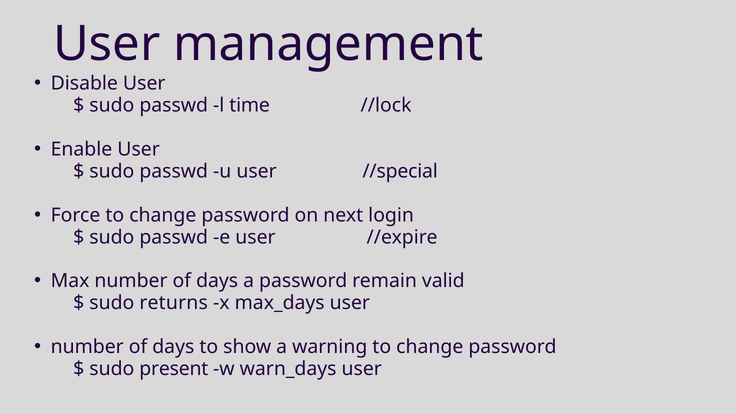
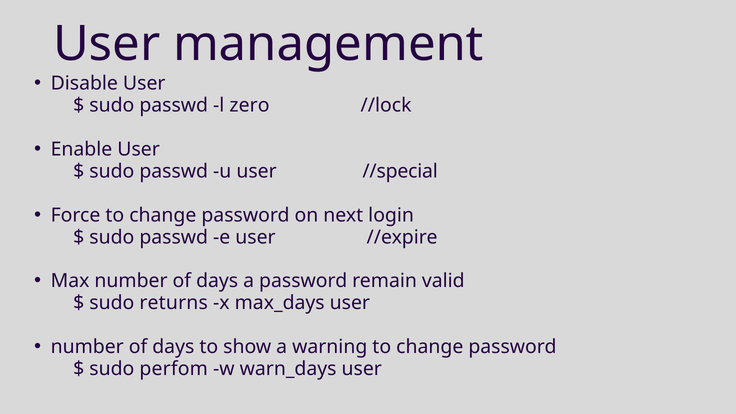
time: time -> zero
present: present -> perfom
